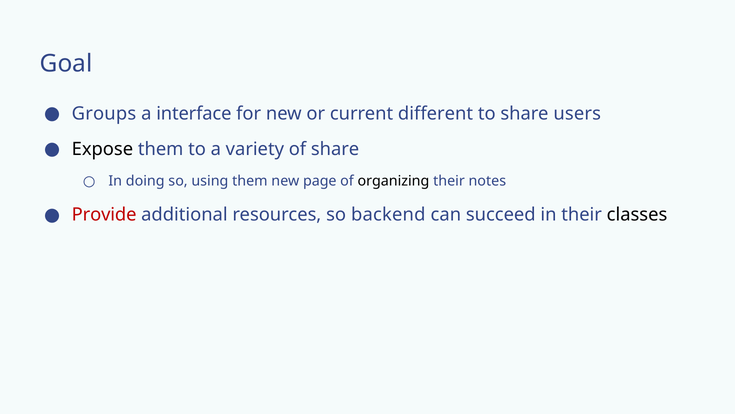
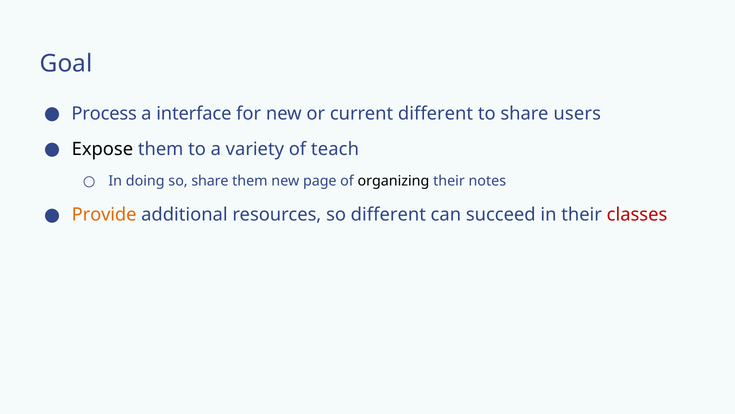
Groups: Groups -> Process
of share: share -> teach
so using: using -> share
Provide colour: red -> orange
so backend: backend -> different
classes colour: black -> red
